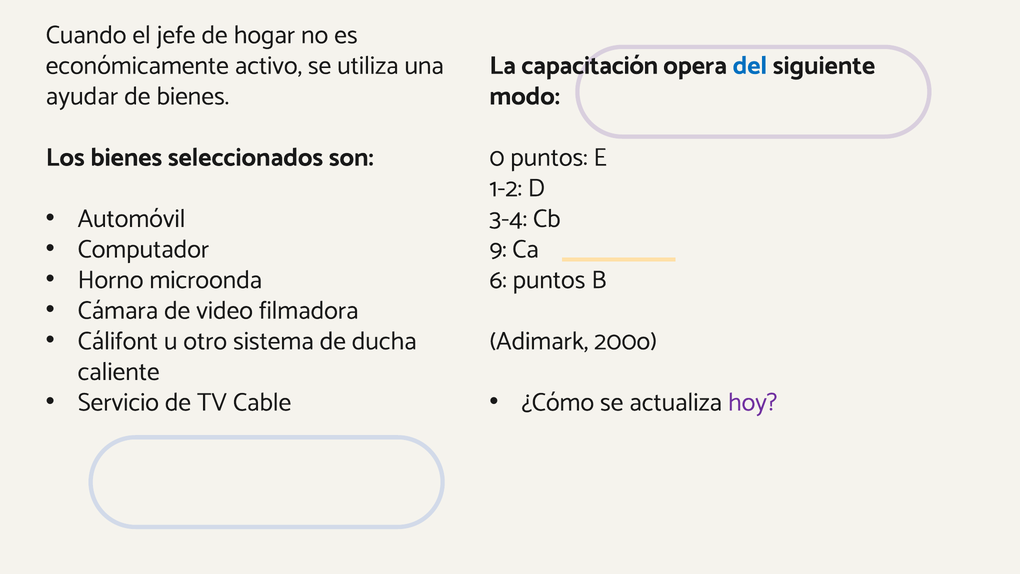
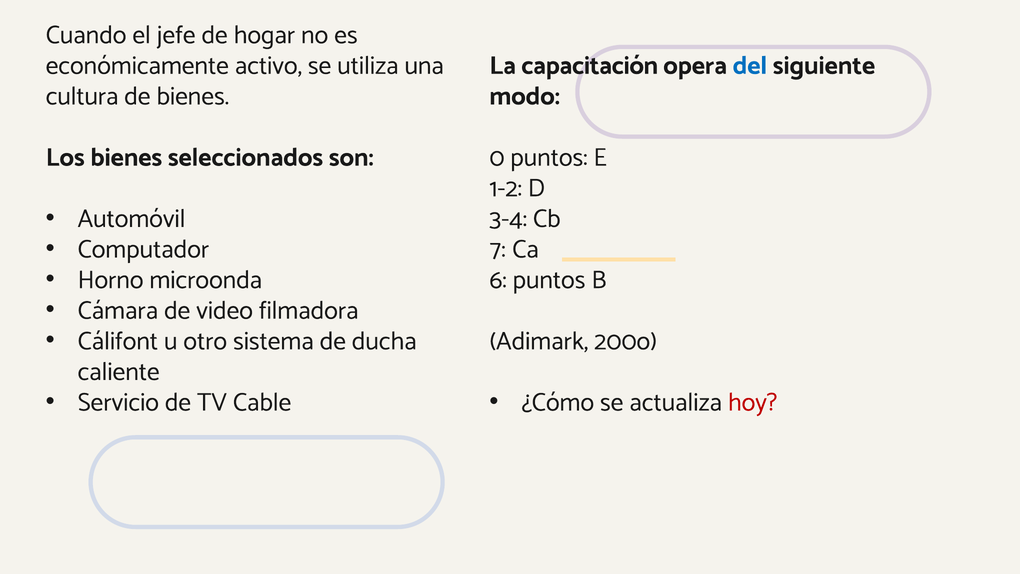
ayudar: ayudar -> cultura
9: 9 -> 7
hoy colour: purple -> red
